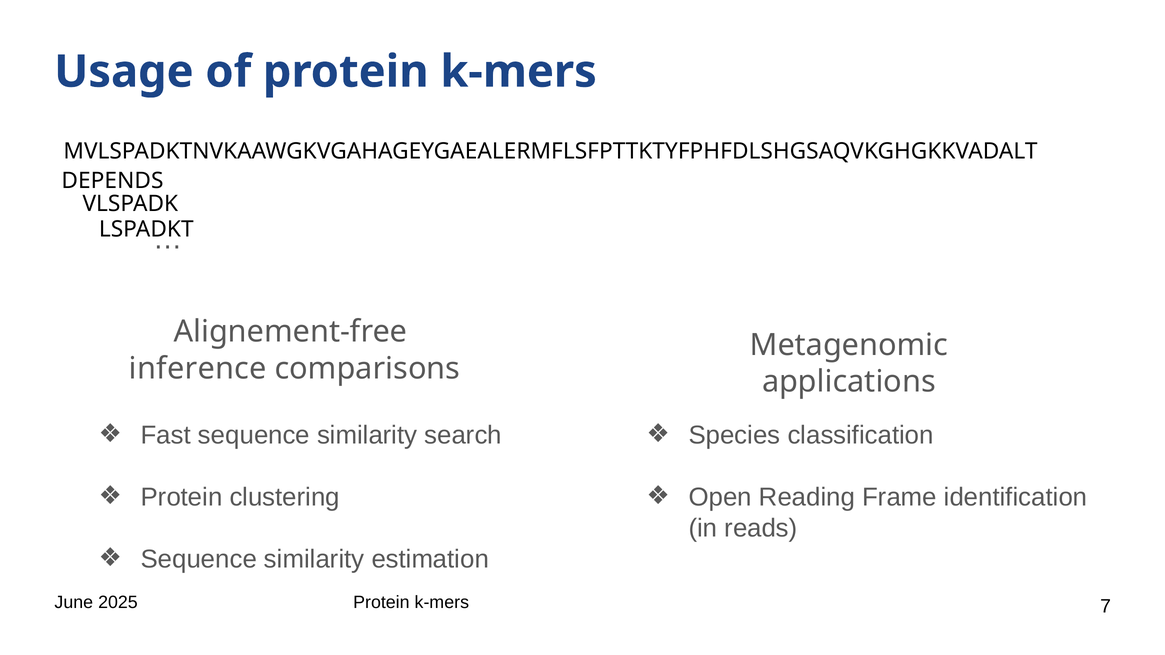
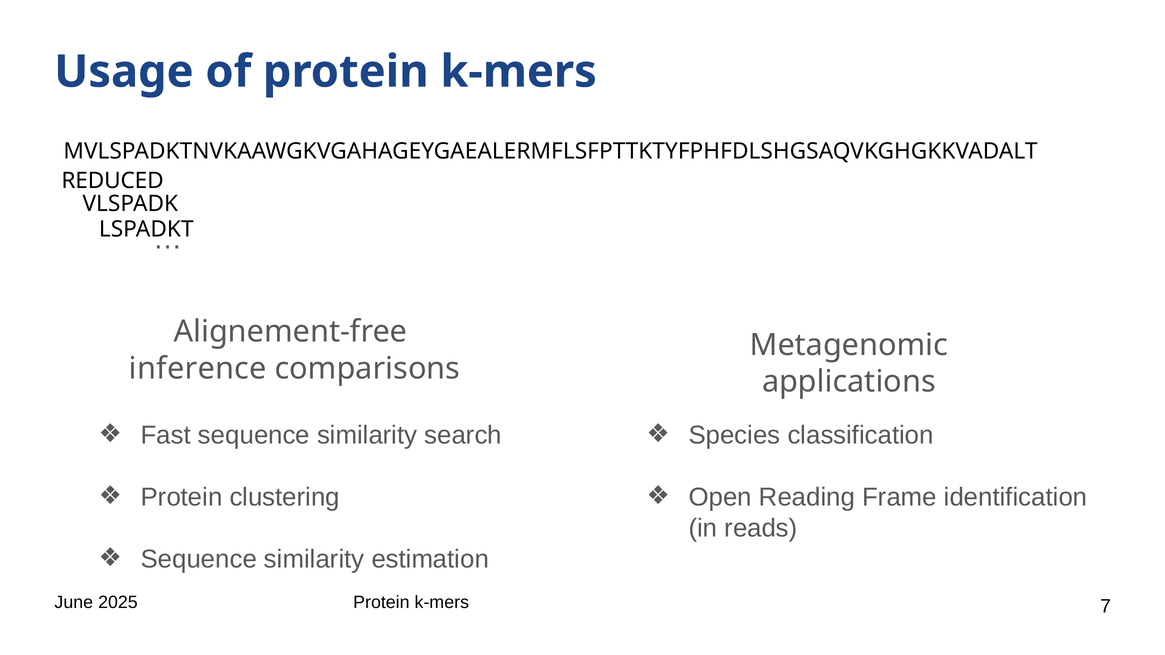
DEPENDS: DEPENDS -> REDUCED
